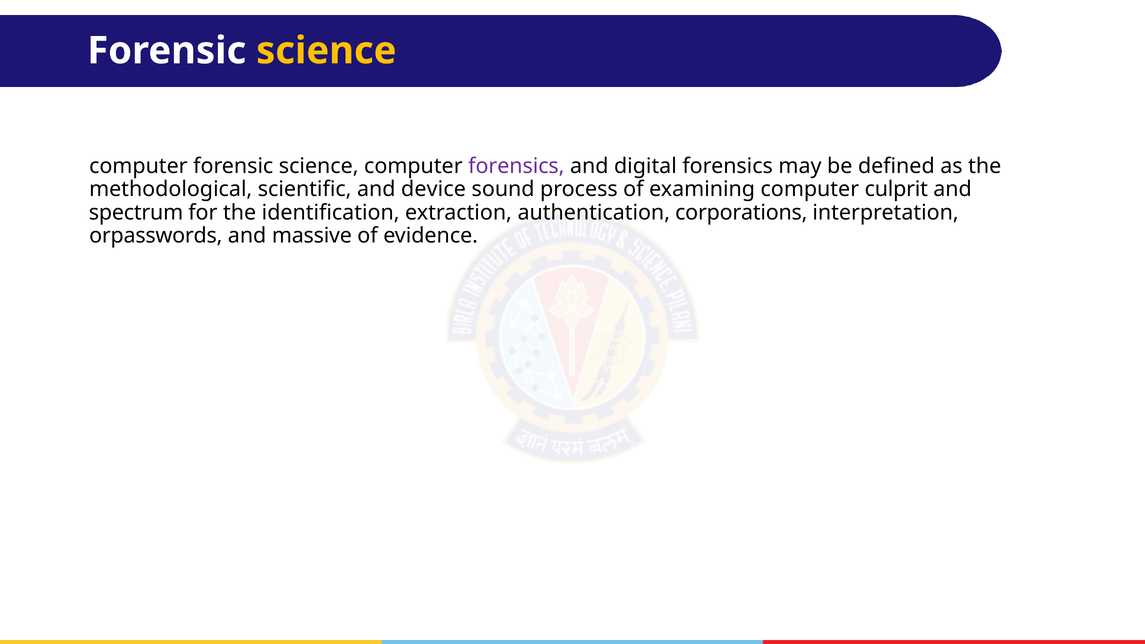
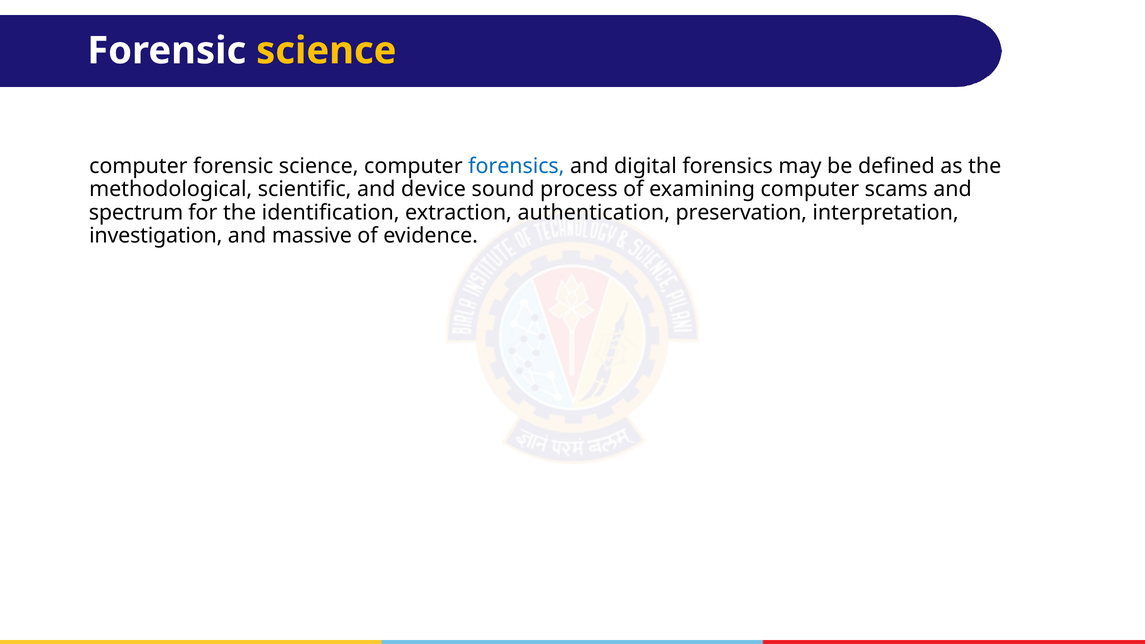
forensics at (516, 166) colour: purple -> blue
culprit: culprit -> scams
corporations: corporations -> preservation
orpasswords: orpasswords -> investigation
